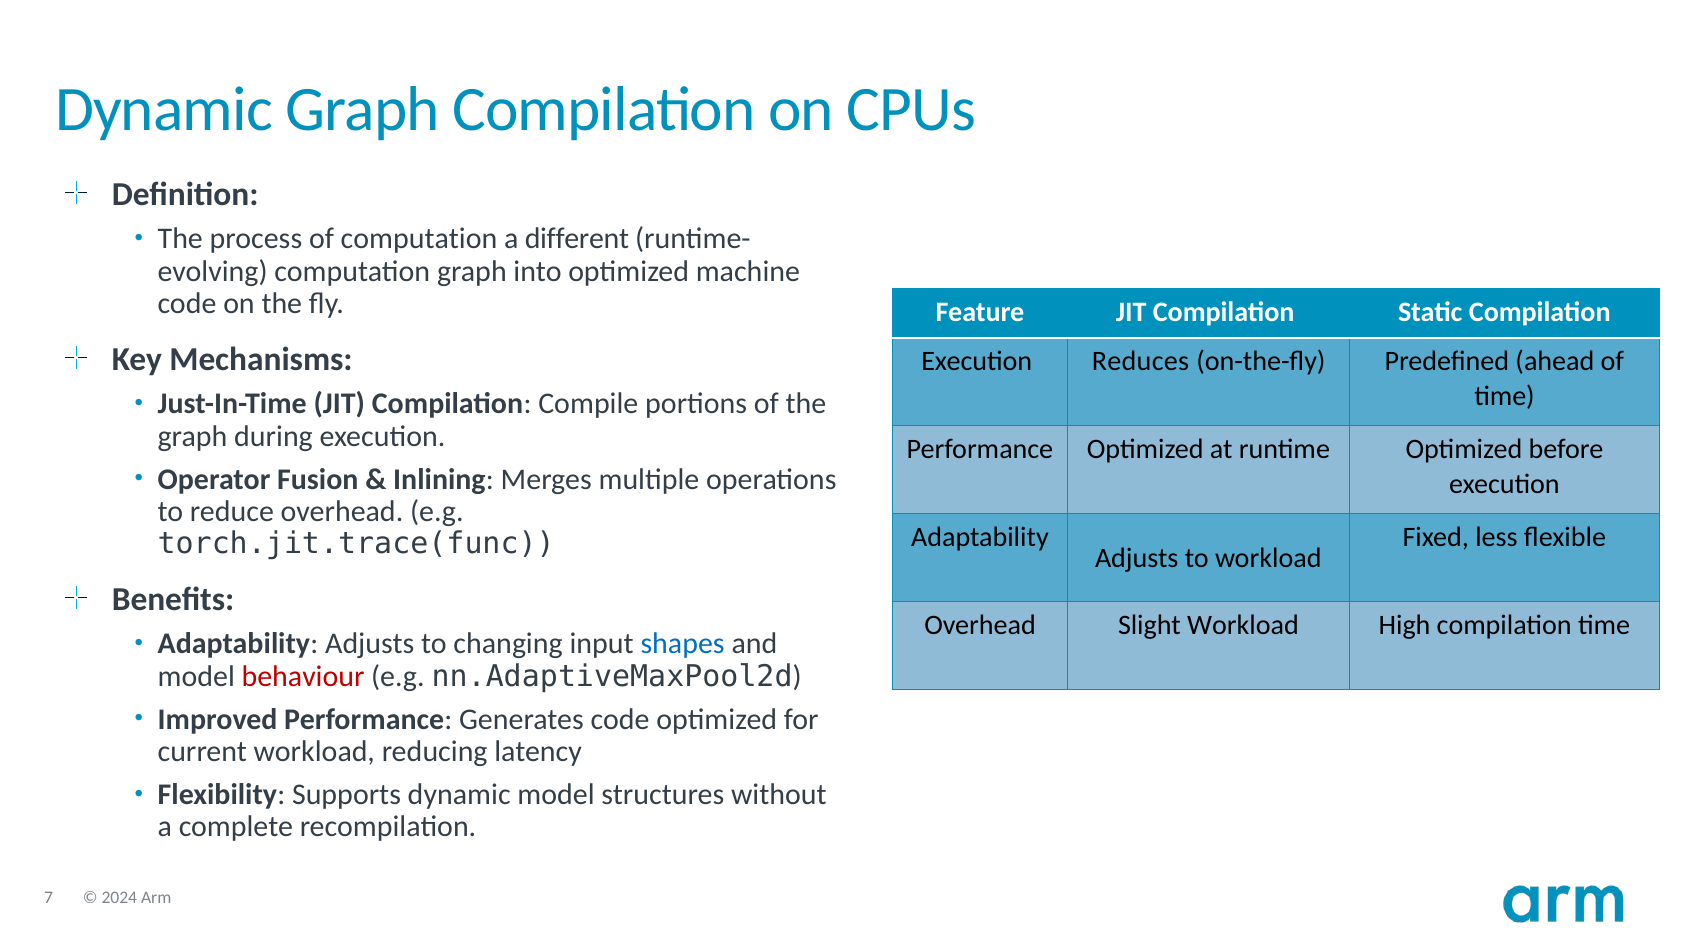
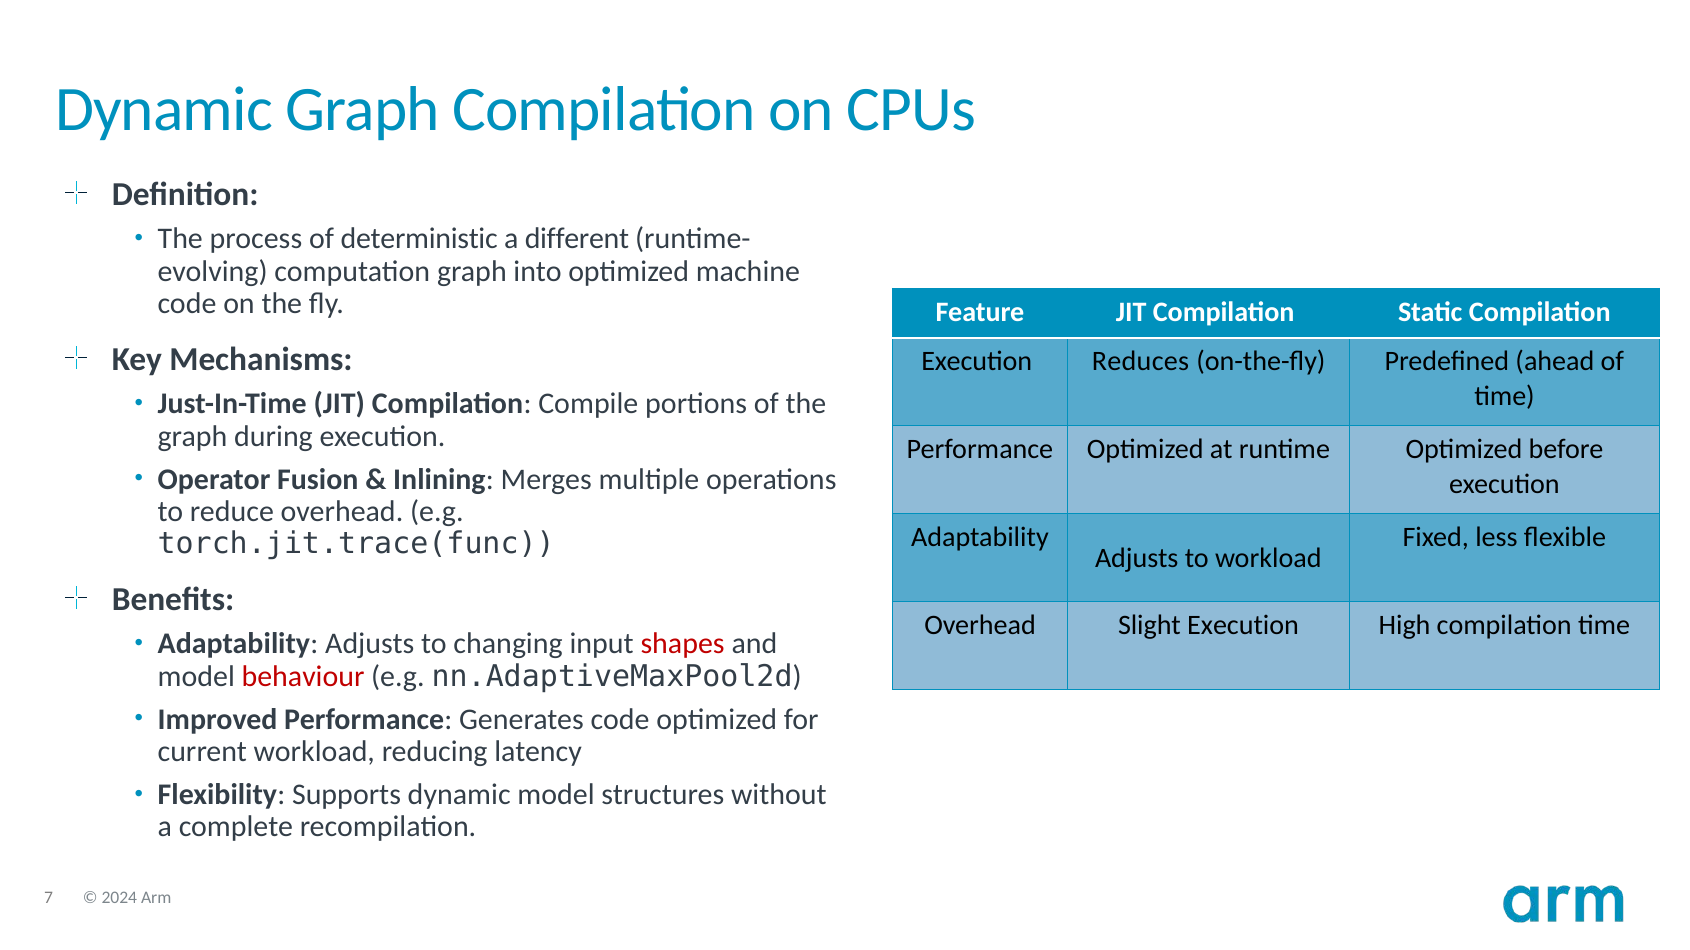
of computation: computation -> deterministic
Slight Workload: Workload -> Execution
shapes colour: blue -> red
